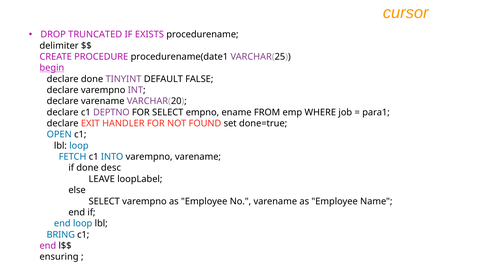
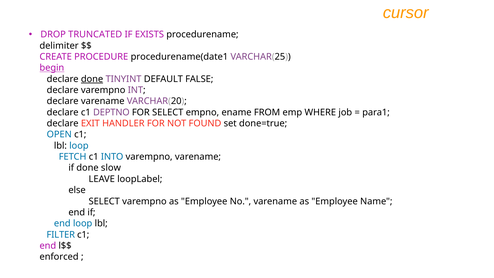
done at (92, 79) underline: none -> present
desc: desc -> slow
BRING: BRING -> FILTER
ensuring: ensuring -> enforced
